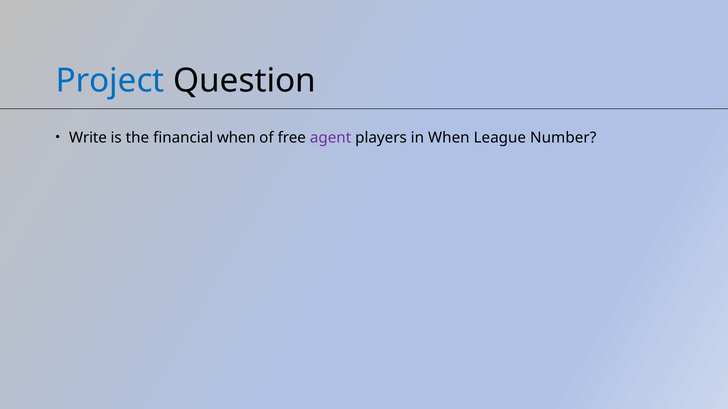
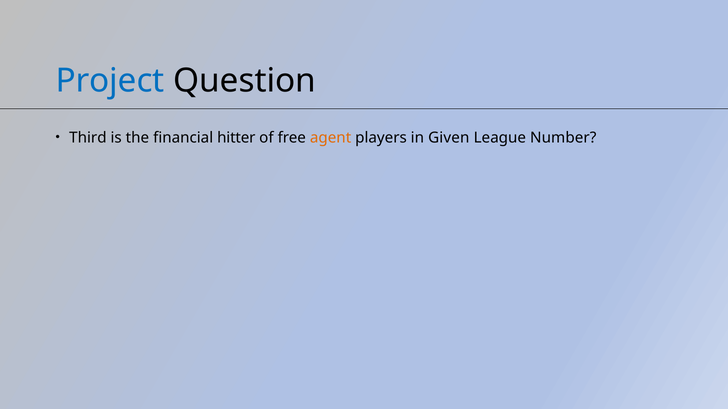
Write: Write -> Third
financial when: when -> hitter
agent colour: purple -> orange
in When: When -> Given
